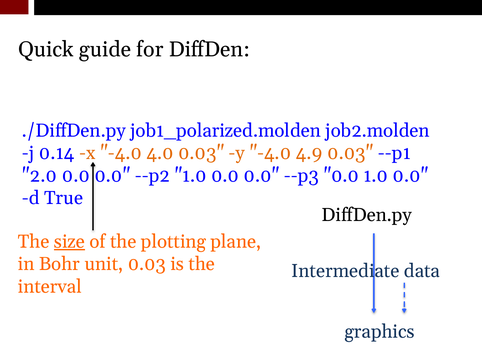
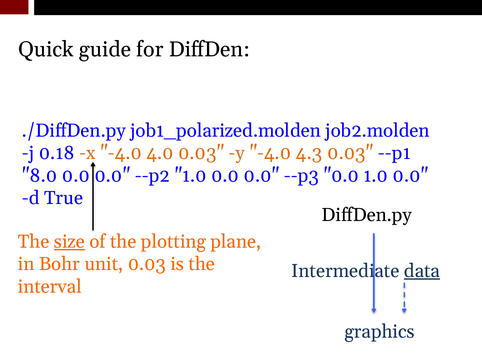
0.14: 0.14 -> 0.18
4.9: 4.9 -> 4.3
2.0: 2.0 -> 8.0
data underline: none -> present
